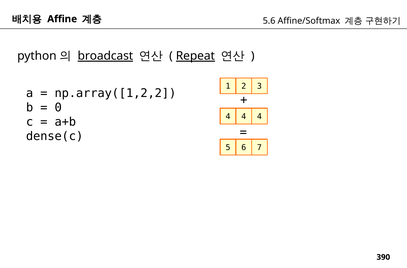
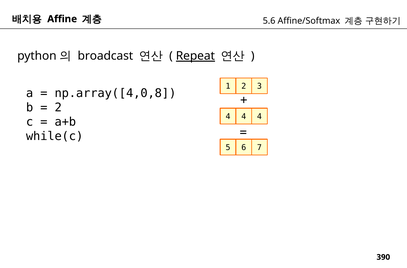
broadcast underline: present -> none
np.array([1,2,2: np.array([1,2,2 -> np.array([4,0,8
0 at (58, 107): 0 -> 2
dense(c: dense(c -> while(c
